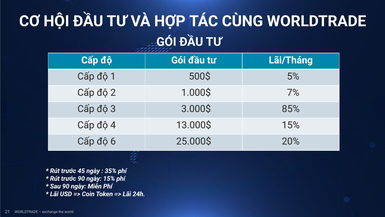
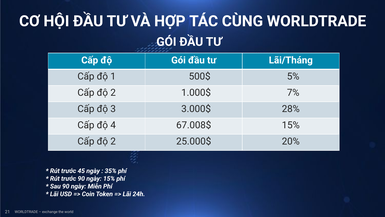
85%: 85% -> 28%
13.000$: 13.000$ -> 67.008$
6 at (113, 141): 6 -> 2
